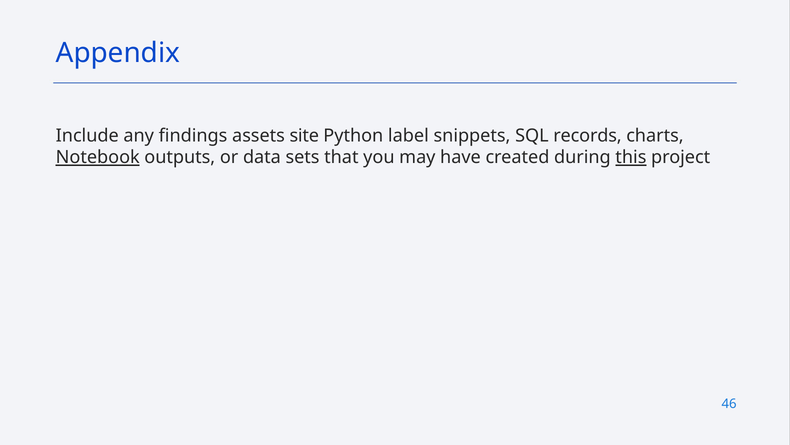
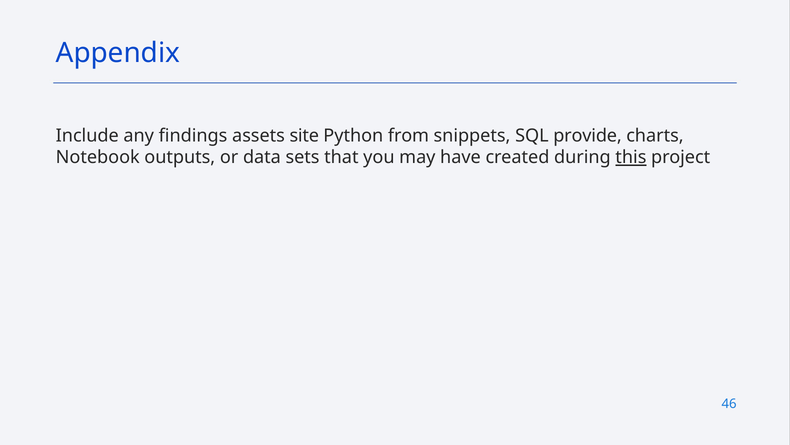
label: label -> from
records: records -> provide
Notebook underline: present -> none
